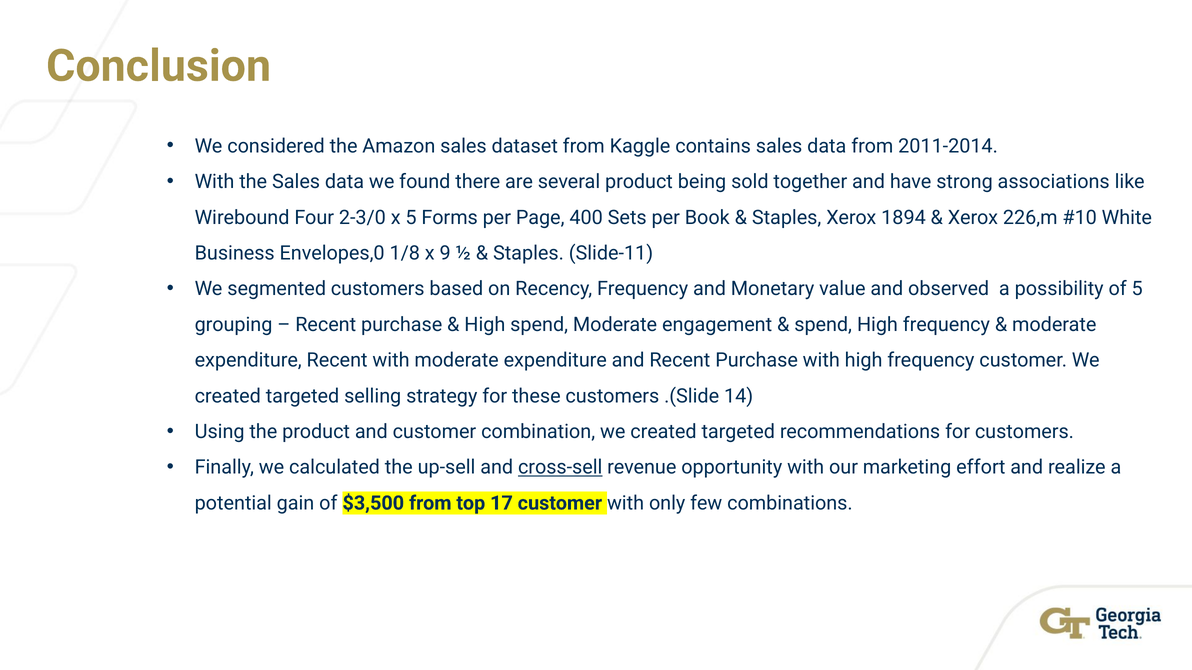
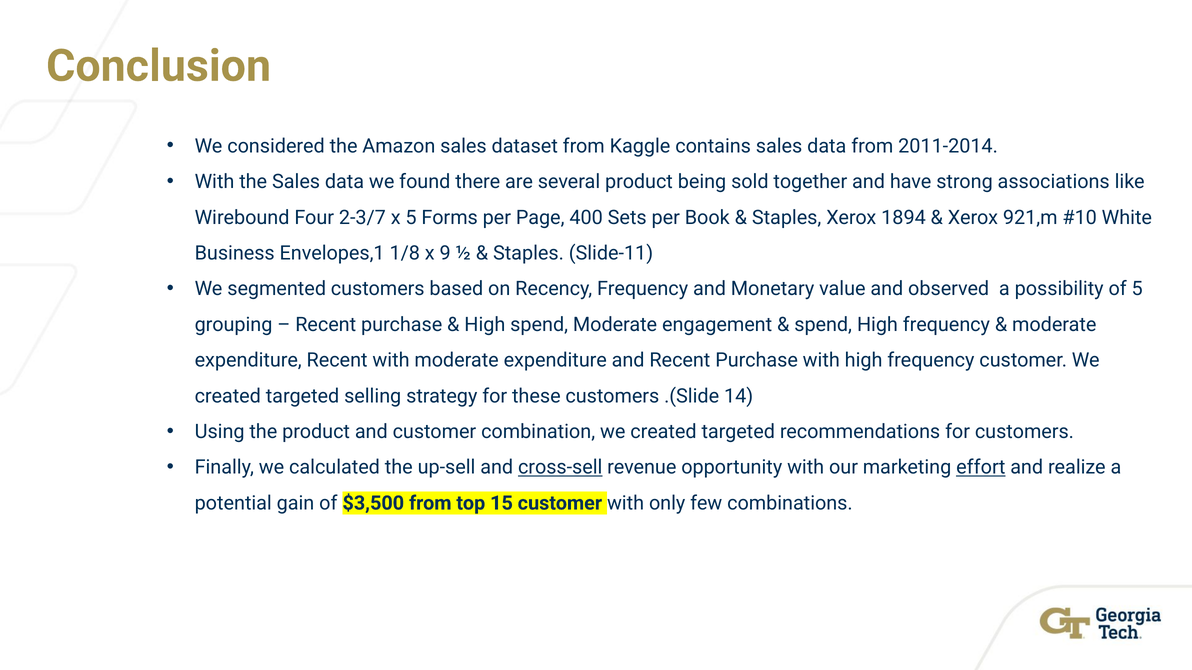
2-3/0: 2-3/0 -> 2-3/7
226,m: 226,m -> 921,m
Envelopes,0: Envelopes,0 -> Envelopes,1
effort underline: none -> present
17: 17 -> 15
